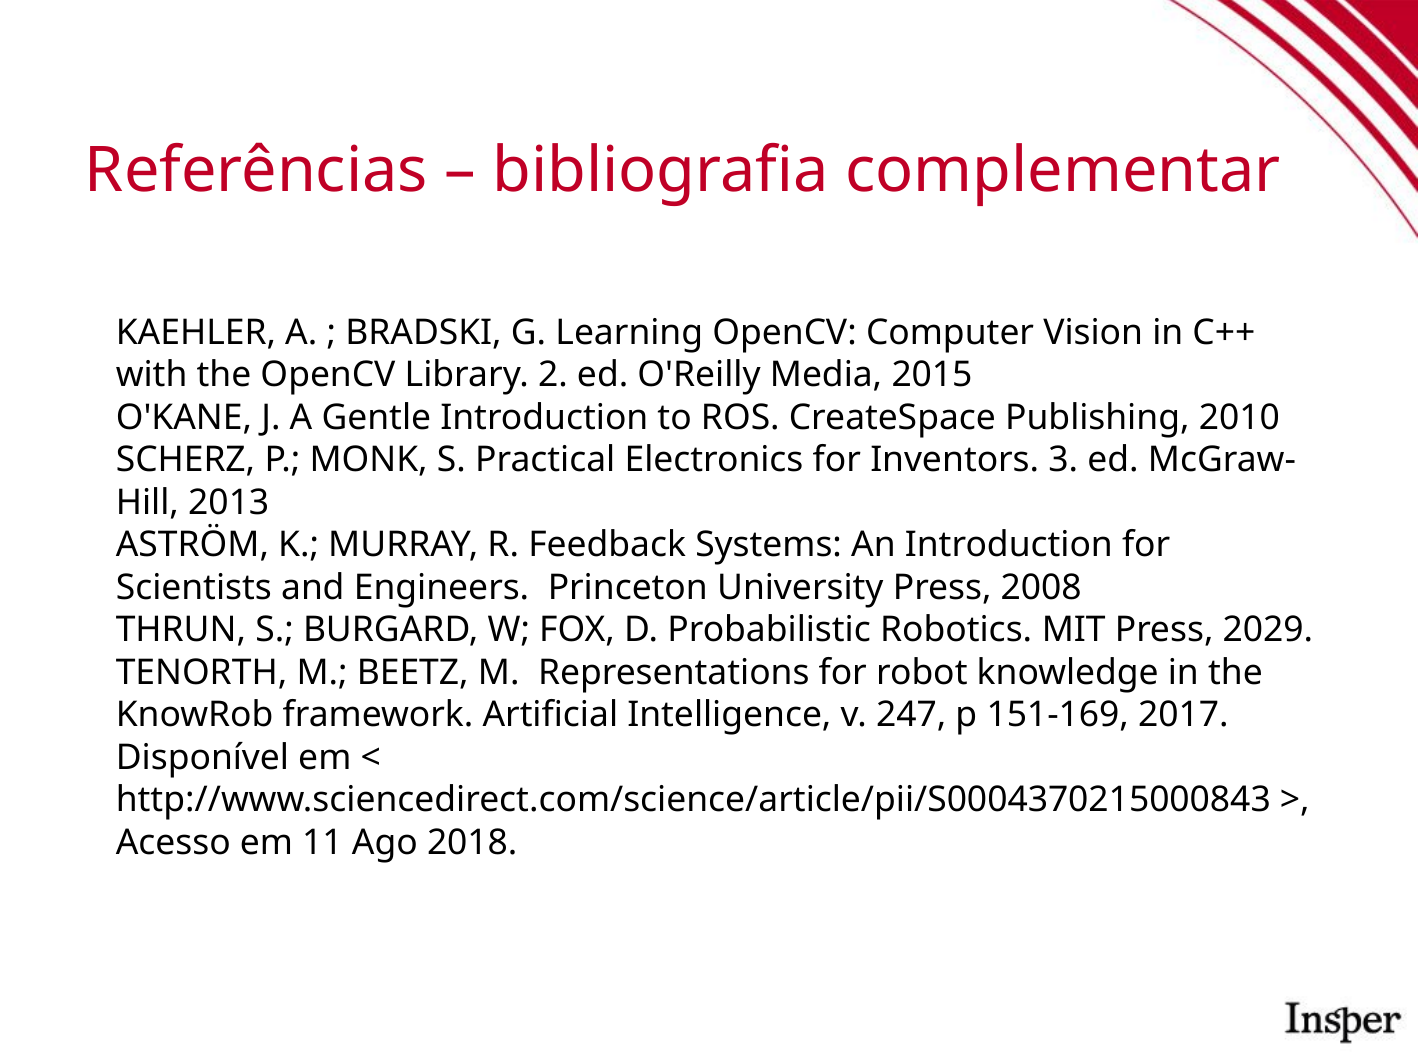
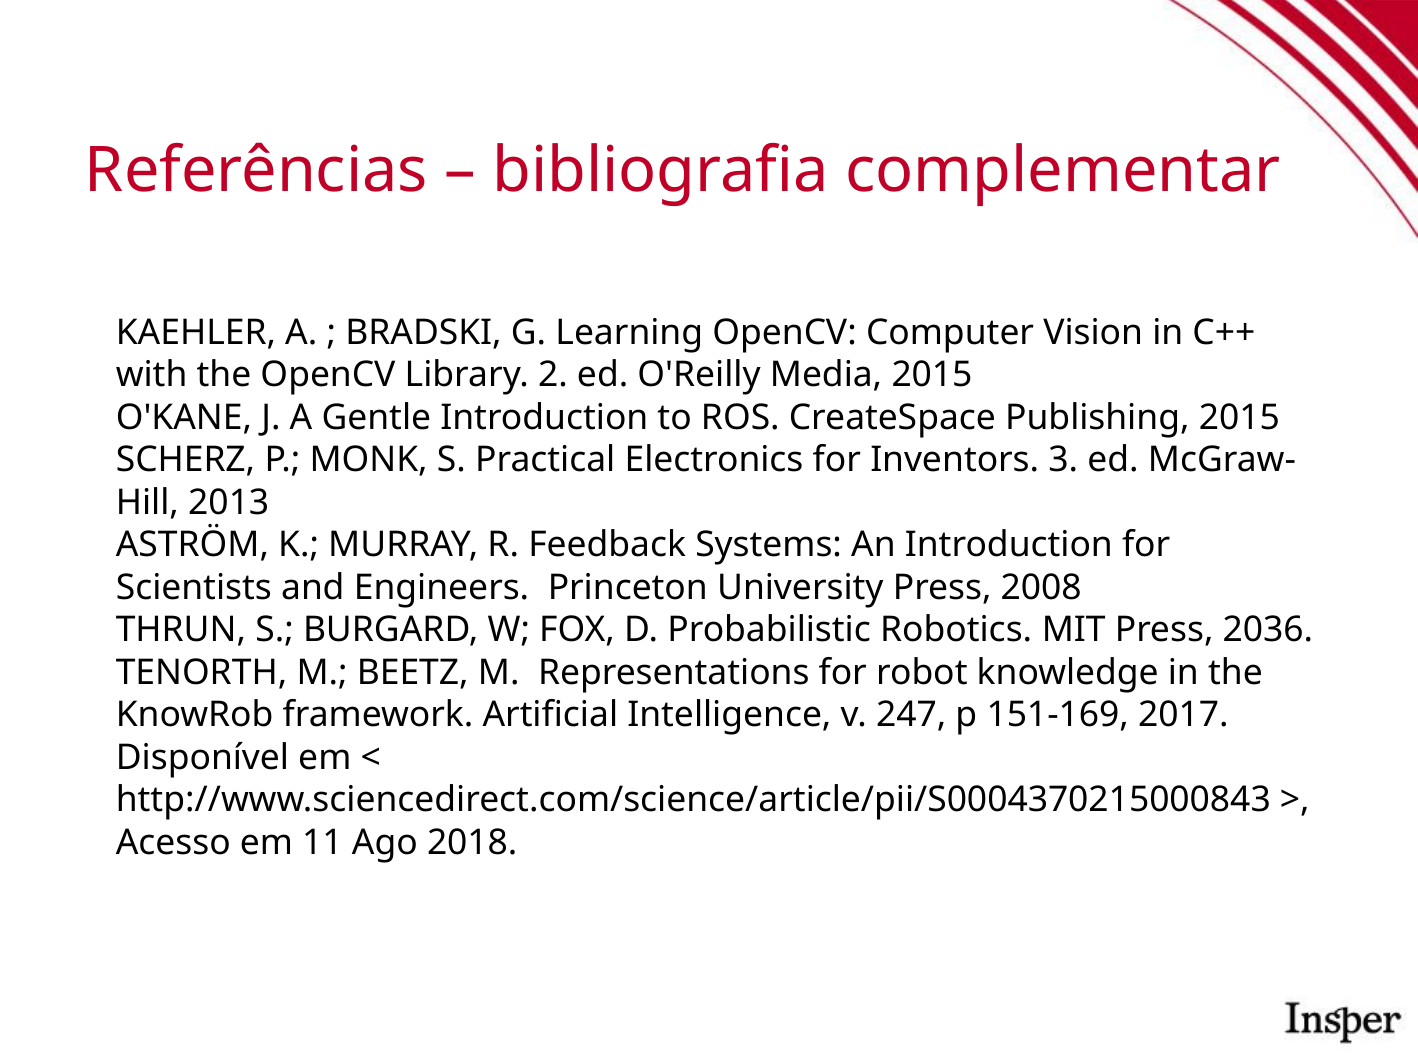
Publishing 2010: 2010 -> 2015
2029: 2029 -> 2036
